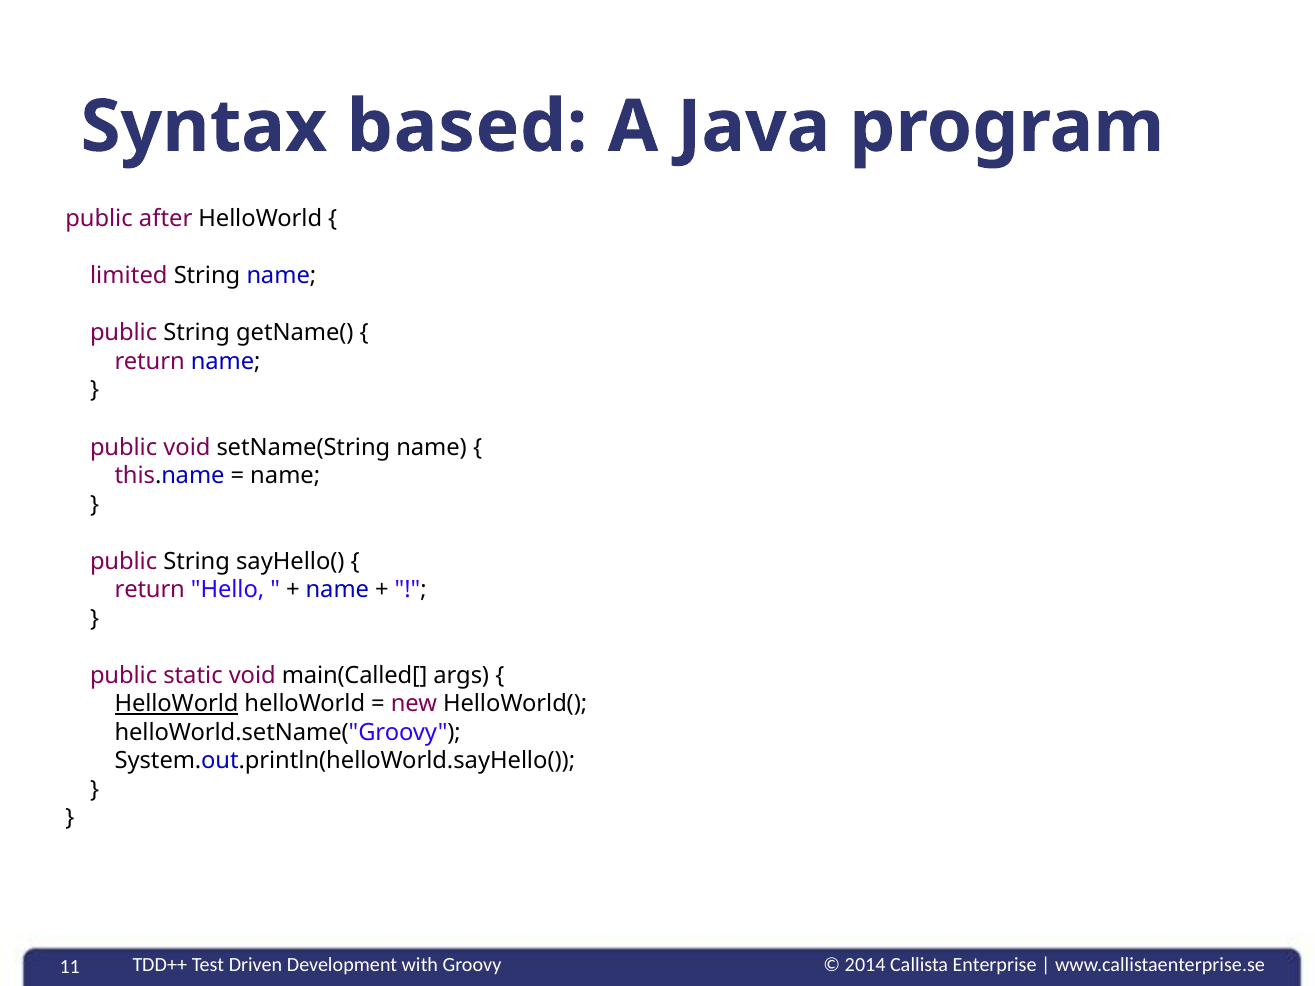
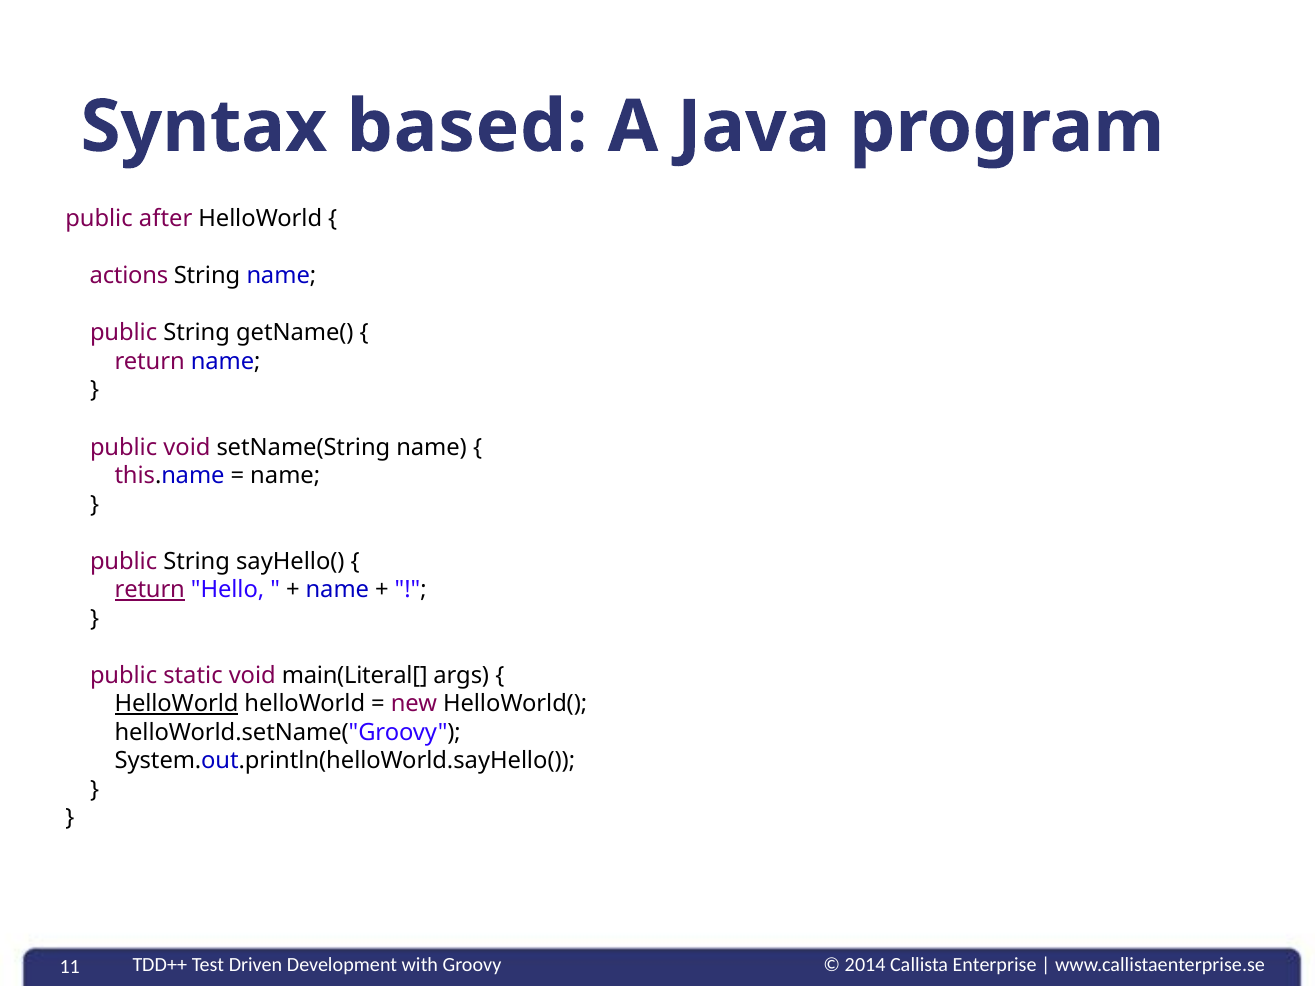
limited: limited -> actions
return at (150, 590) underline: none -> present
main(Called[: main(Called[ -> main(Literal[
